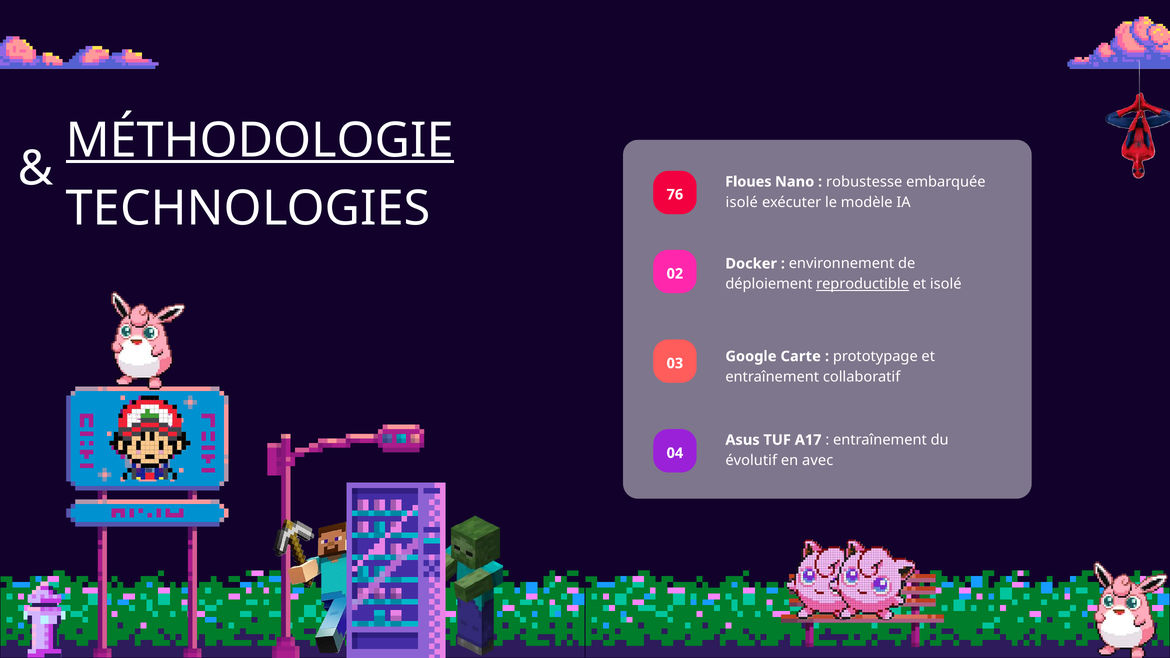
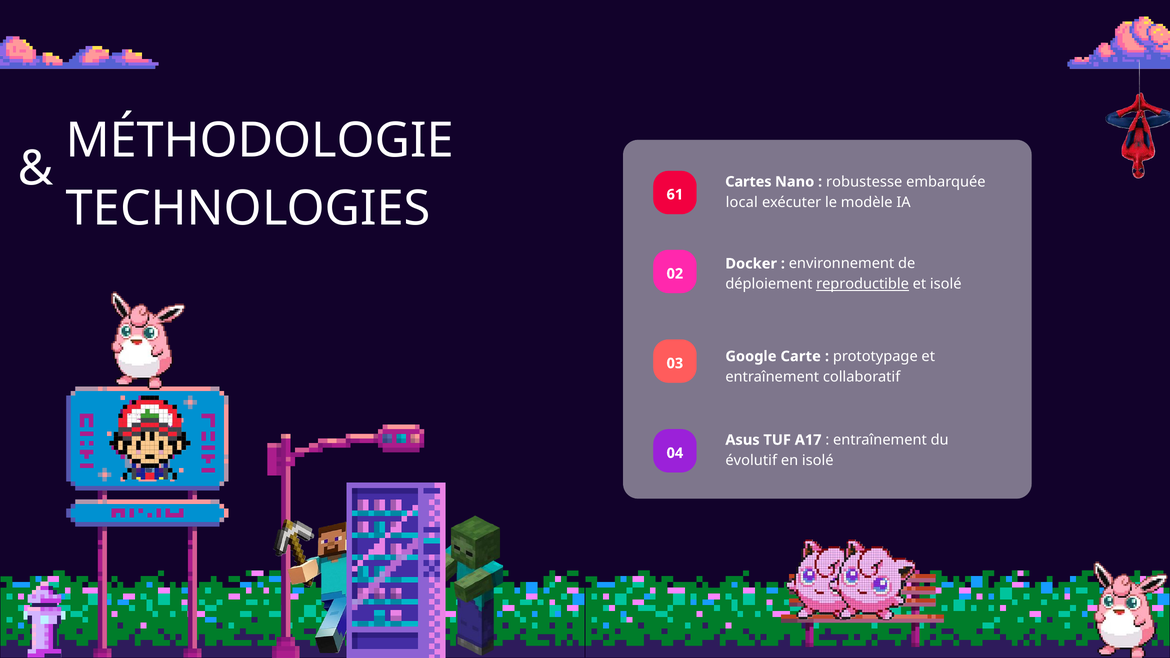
MÉTHODOLOGIE underline: present -> none
Floues: Floues -> Cartes
76: 76 -> 61
isolé at (742, 202): isolé -> local
en avec: avec -> isolé
